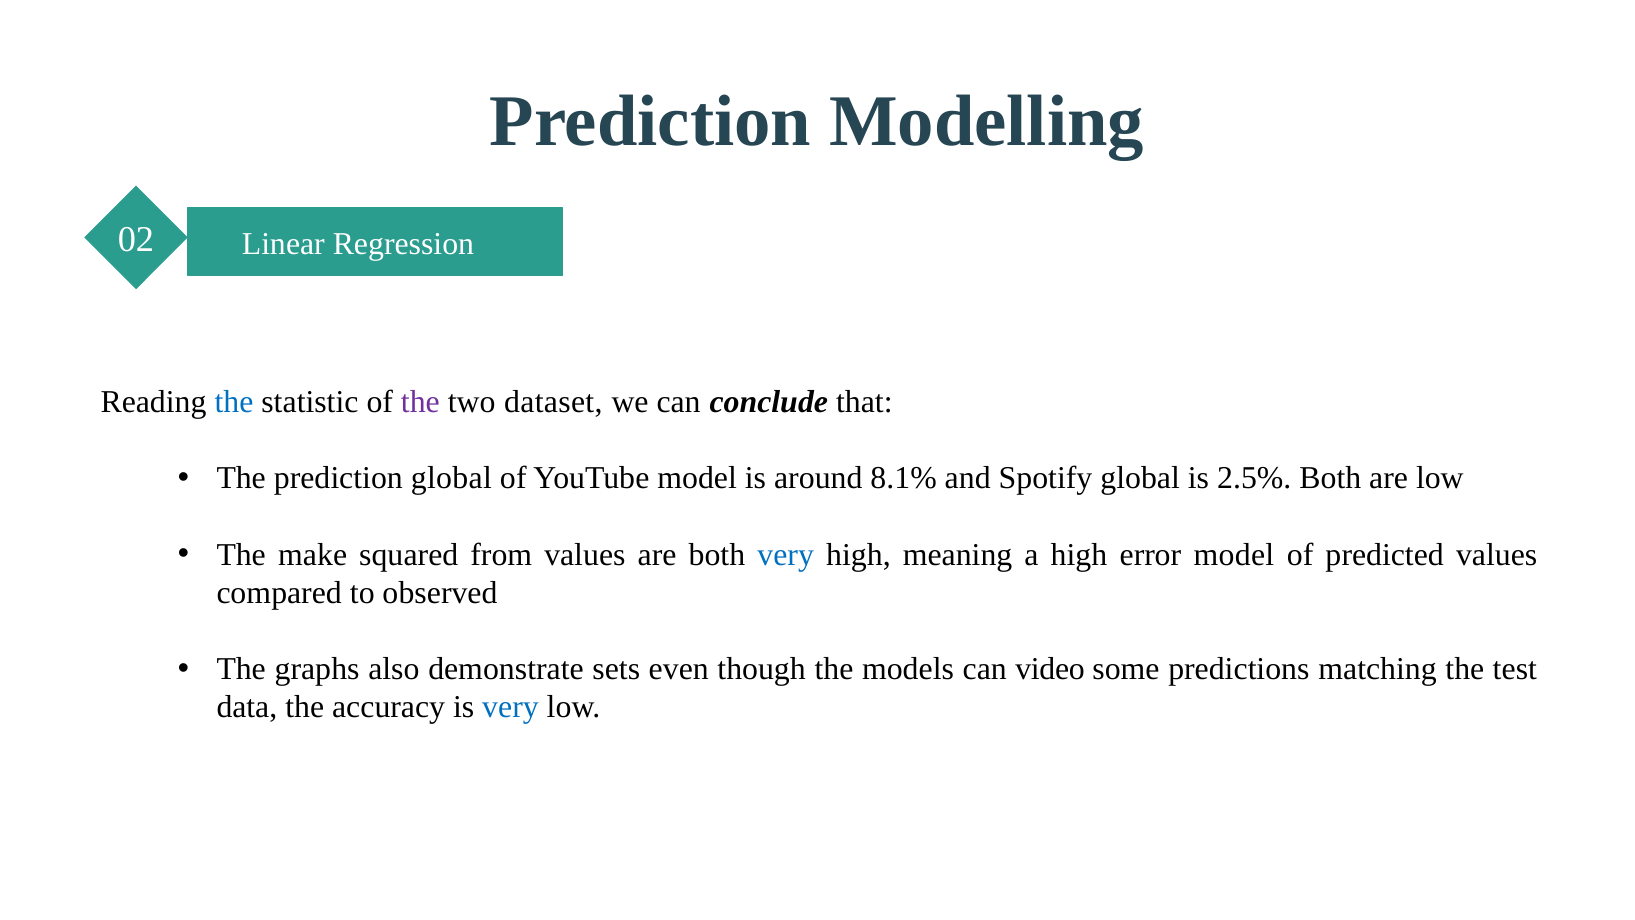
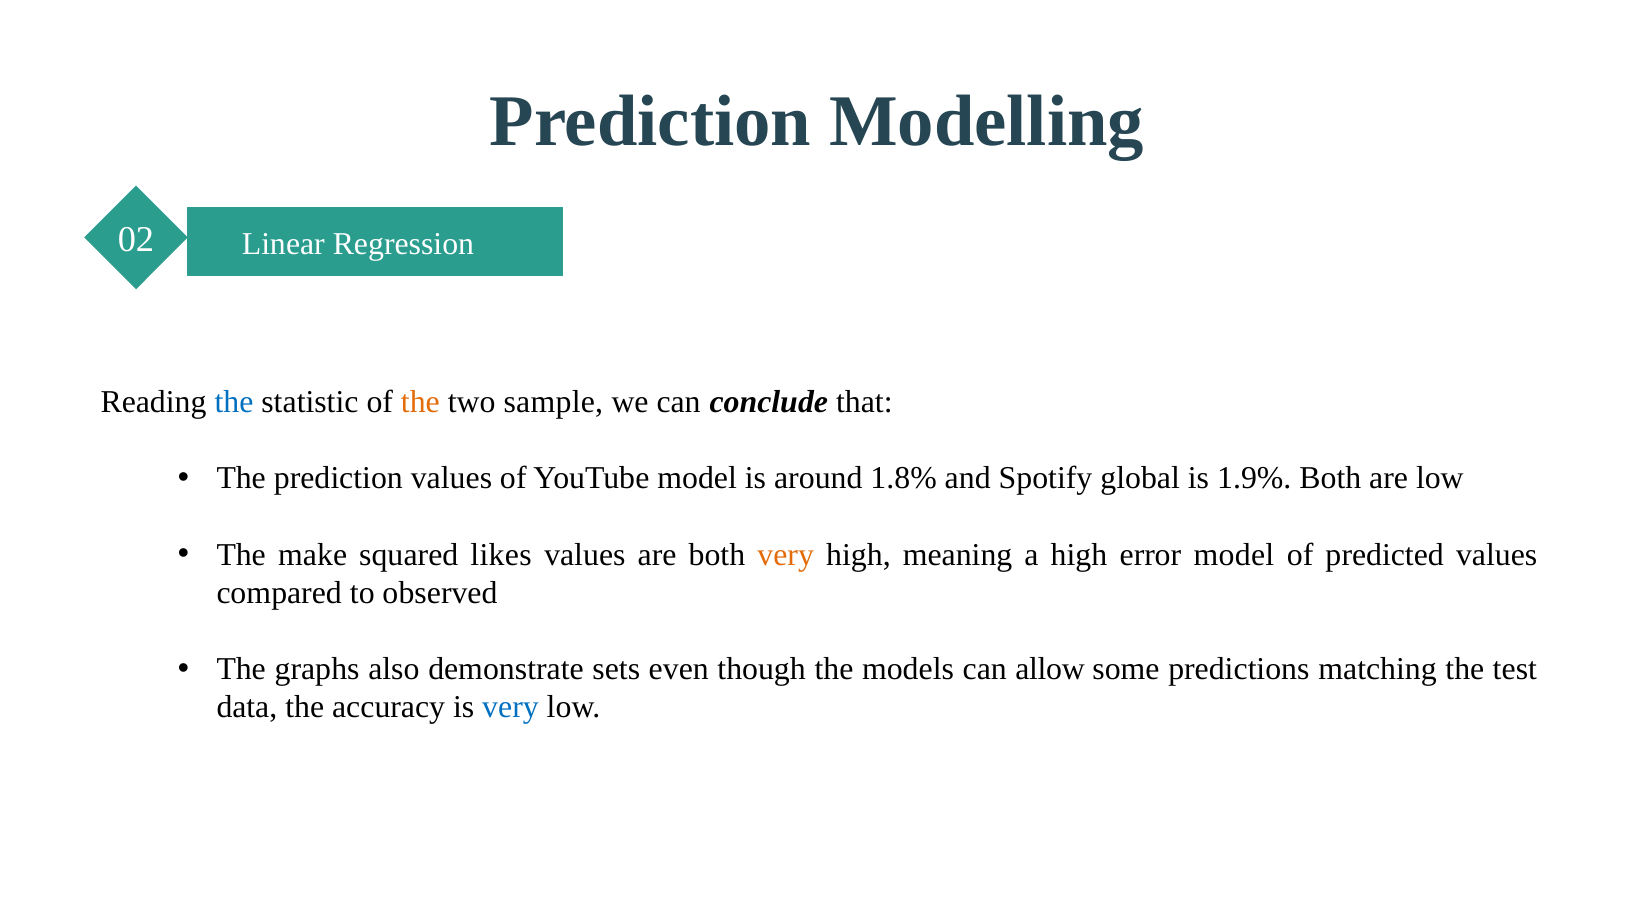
the at (420, 402) colour: purple -> orange
dataset: dataset -> sample
prediction global: global -> values
8.1%: 8.1% -> 1.8%
2.5%: 2.5% -> 1.9%
from: from -> likes
very at (786, 555) colour: blue -> orange
video: video -> allow
